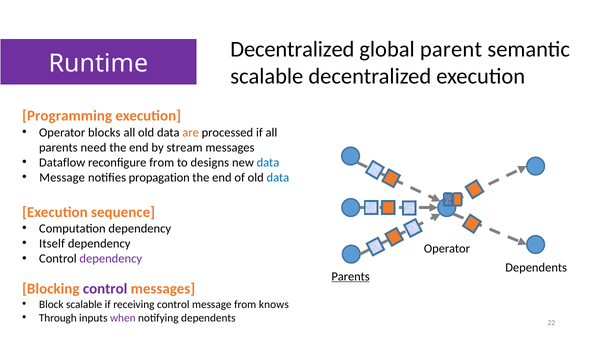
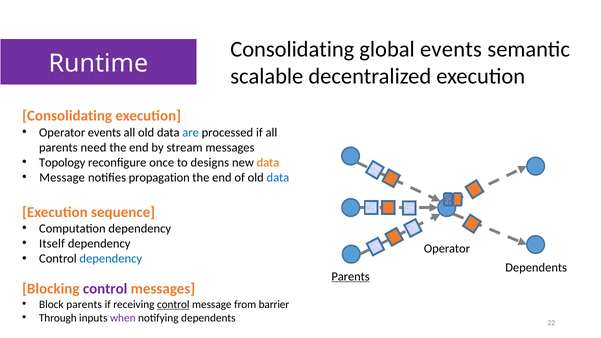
Decentralized at (292, 49): Decentralized -> Consolidating
global parent: parent -> events
Programming at (67, 116): Programming -> Consolidating
Operator blocks: blocks -> events
are colour: orange -> blue
Dataflow: Dataflow -> Topology
reconfigure from: from -> once
data at (268, 162) colour: blue -> orange
dependency at (111, 259) colour: purple -> blue
Block scalable: scalable -> parents
control at (173, 304) underline: none -> present
knows: knows -> barrier
